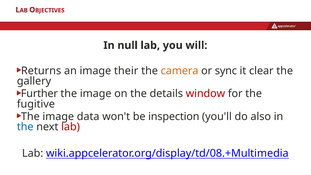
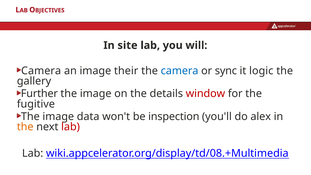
null: null -> site
Returns at (41, 71): Returns -> Camera
camera at (180, 71) colour: orange -> blue
clear: clear -> logic
also: also -> alex
the at (25, 127) colour: blue -> orange
